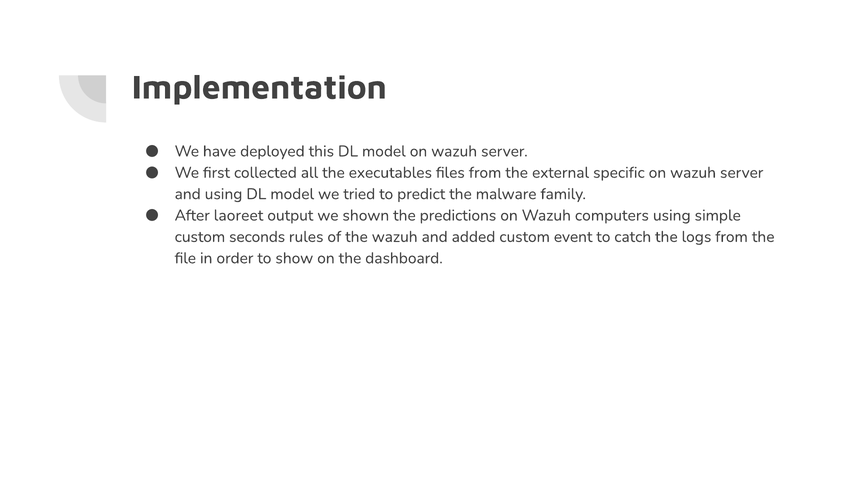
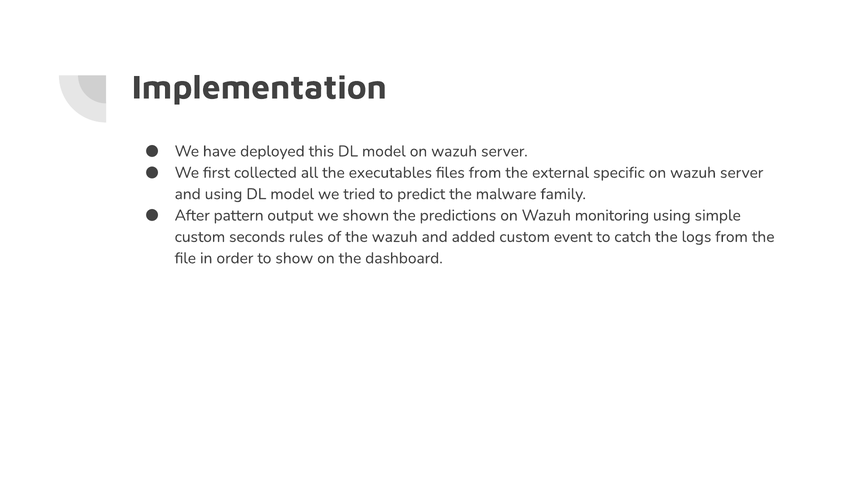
laoreet: laoreet -> pattern
computers: computers -> monitoring
